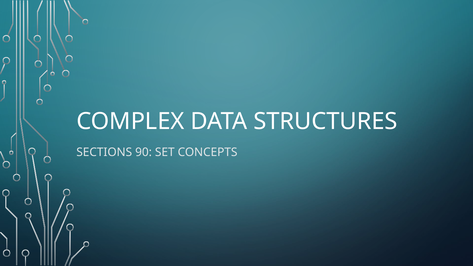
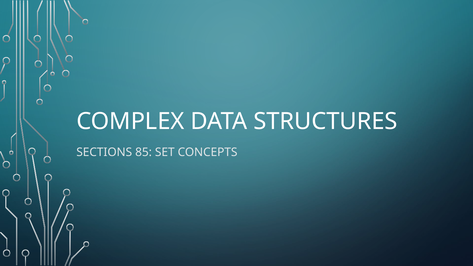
90: 90 -> 85
